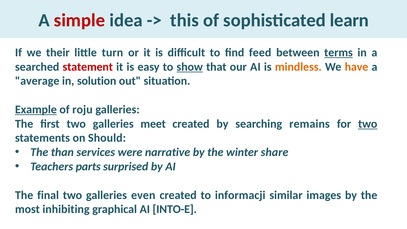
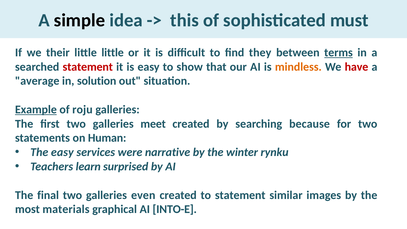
simple colour: red -> black
learn: learn -> must
little turn: turn -> little
feed: feed -> they
show underline: present -> none
have colour: orange -> red
remains: remains -> because
two at (368, 124) underline: present -> none
Should: Should -> Human
The than: than -> easy
share: share -> rynku
parts: parts -> learn
to informacji: informacji -> statement
inhibiting: inhibiting -> materials
